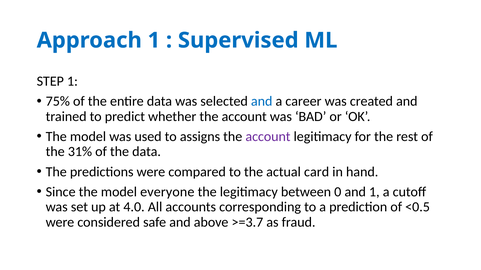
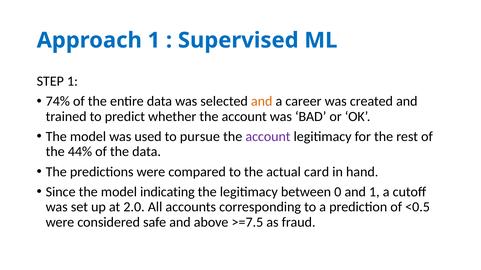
75%: 75% -> 74%
and at (262, 101) colour: blue -> orange
assigns: assigns -> pursue
31%: 31% -> 44%
everyone: everyone -> indicating
4.0: 4.0 -> 2.0
>=3.7: >=3.7 -> >=7.5
